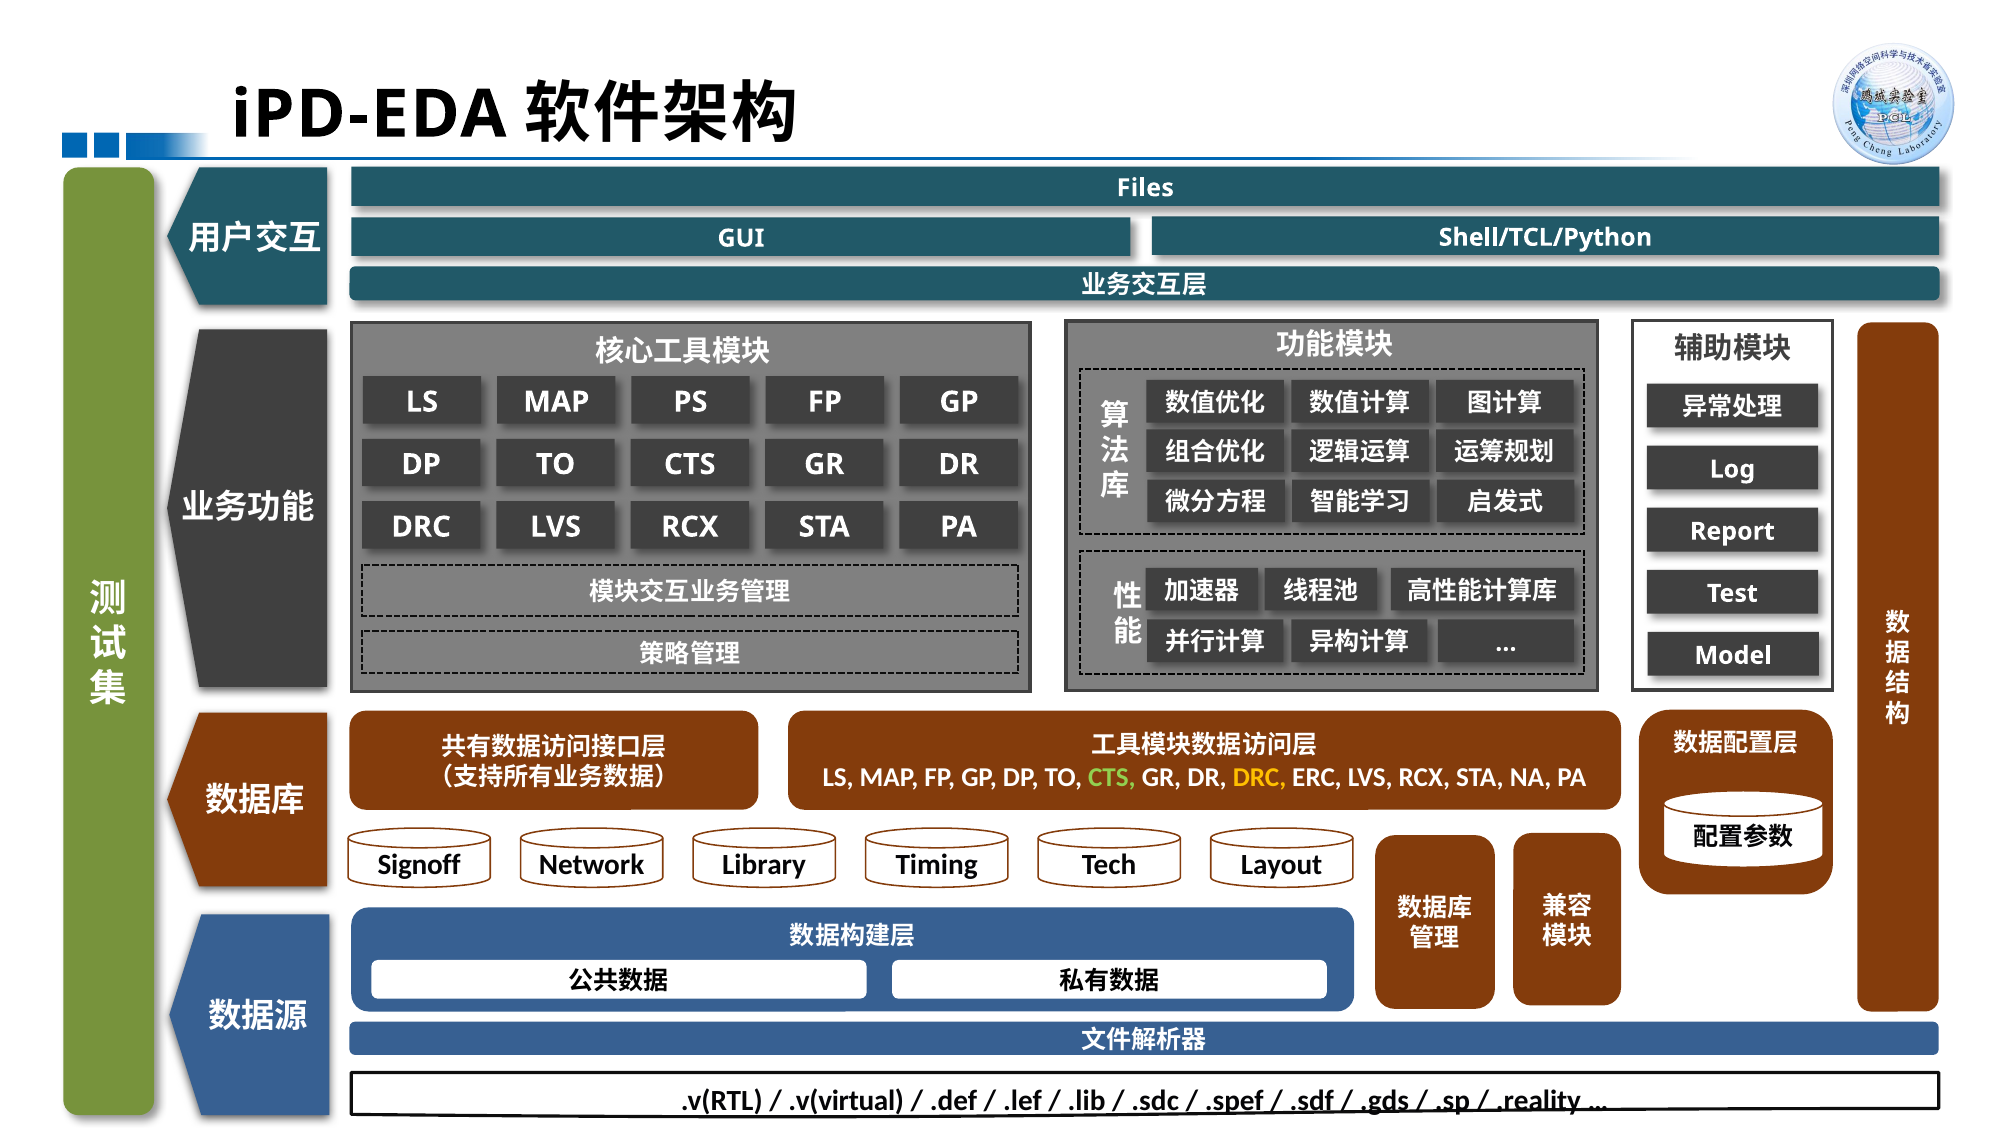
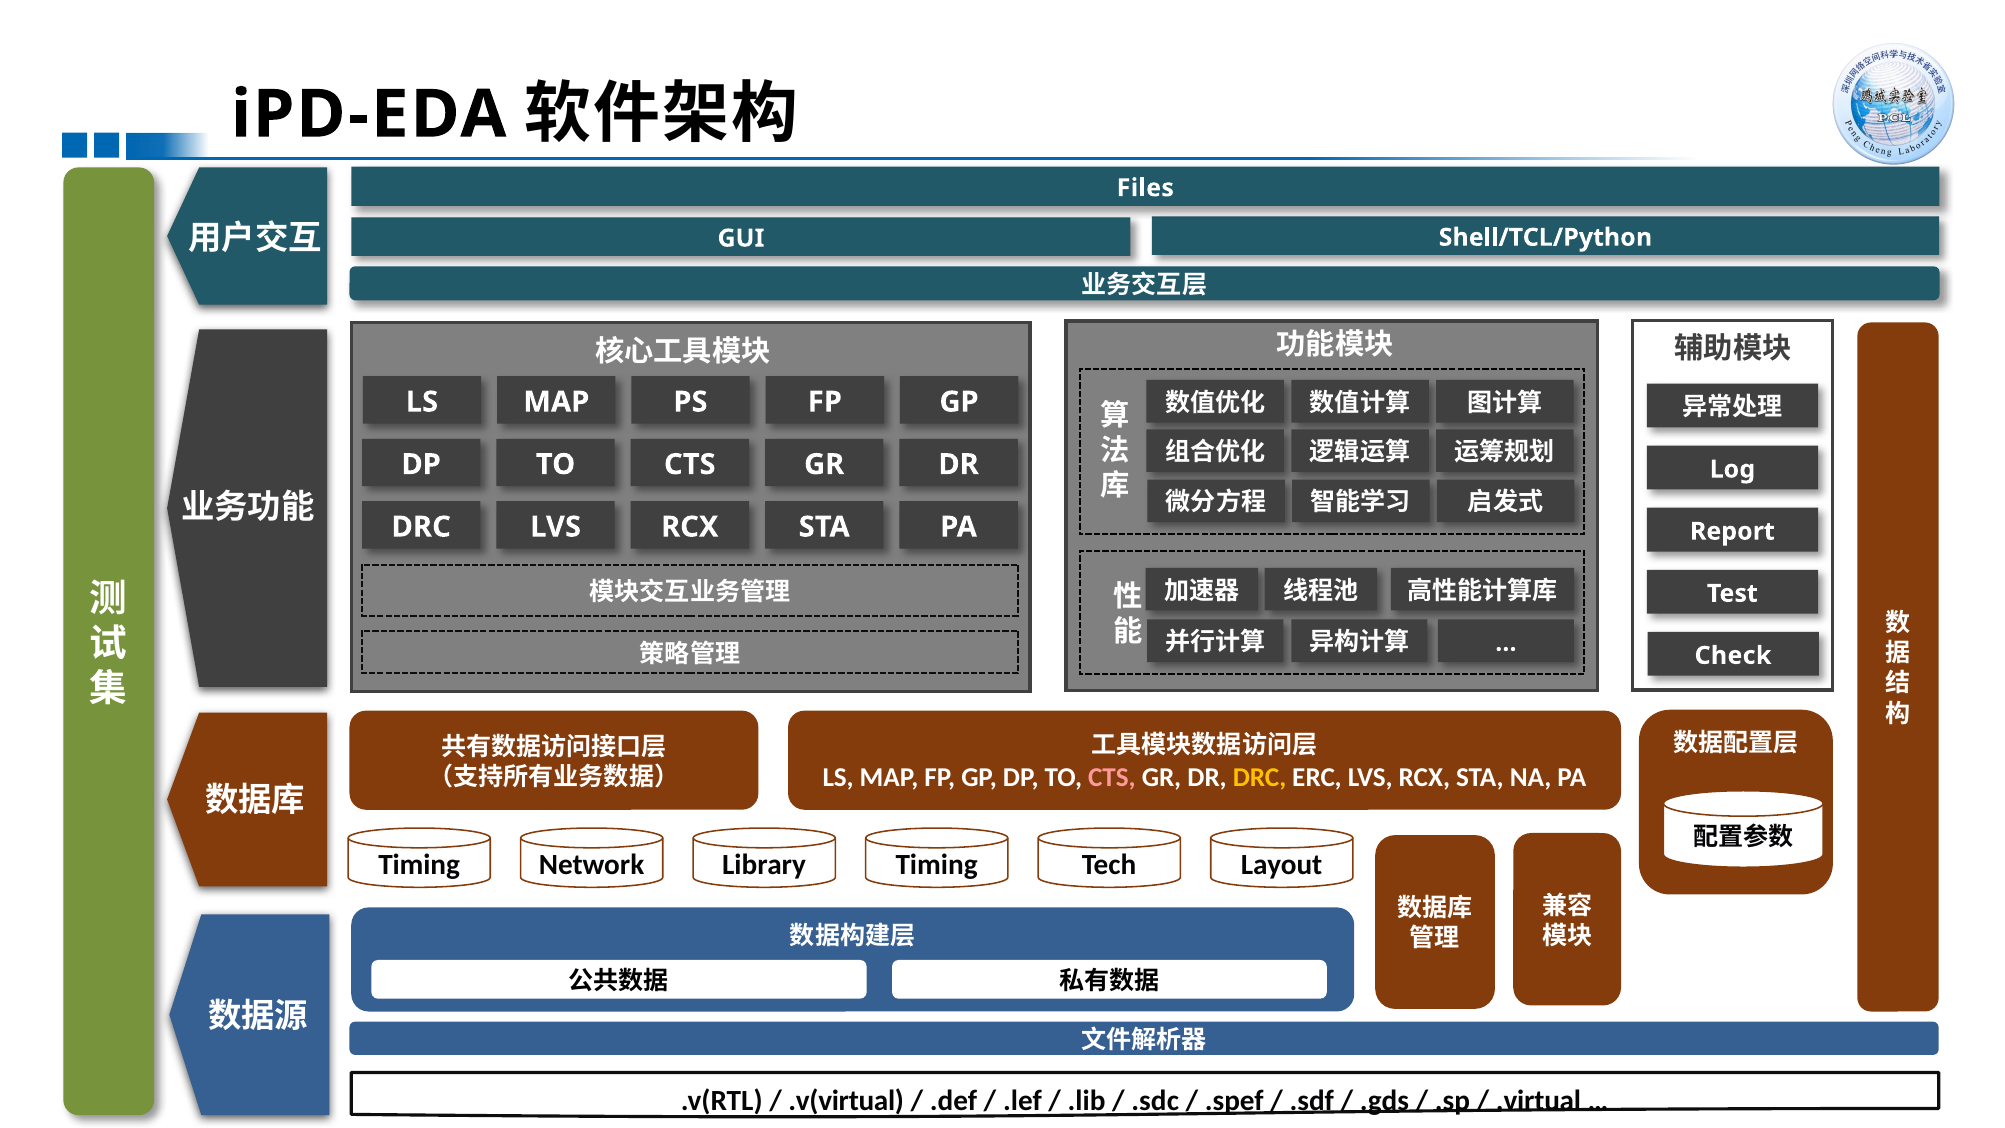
Model: Model -> Check
CTS at (1112, 777) colour: light green -> pink
Signoff at (419, 864): Signoff -> Timing
.reality: .reality -> .virtual
